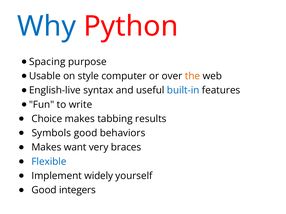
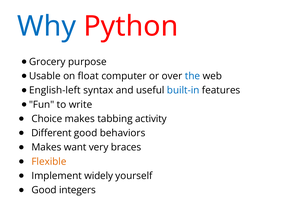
Spacing: Spacing -> Grocery
style: style -> float
the colour: orange -> blue
English-live: English-live -> English-left
results: results -> activity
Symbols: Symbols -> Different
Flexible colour: blue -> orange
